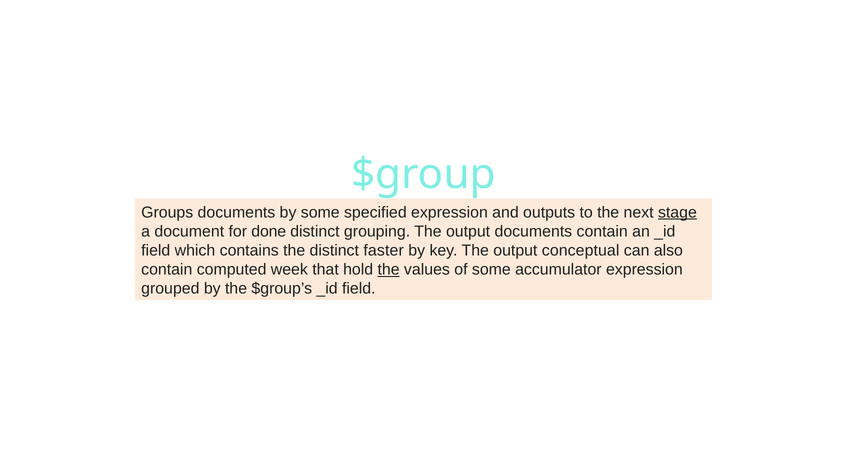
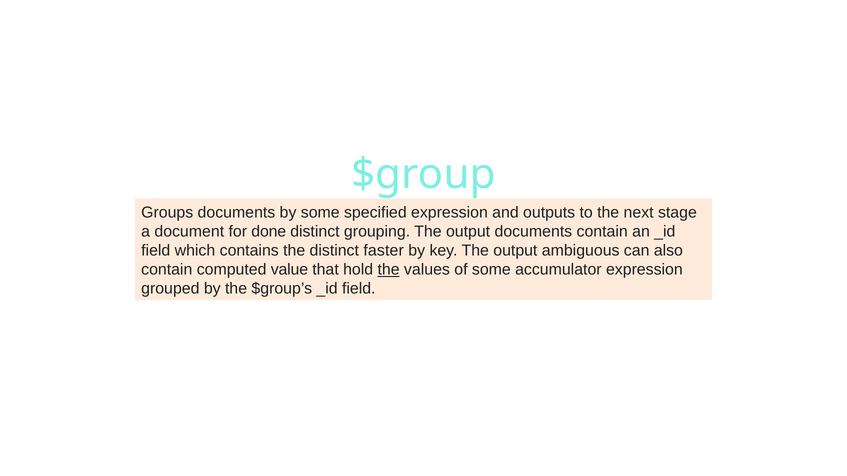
stage underline: present -> none
conceptual: conceptual -> ambiguous
week: week -> value
